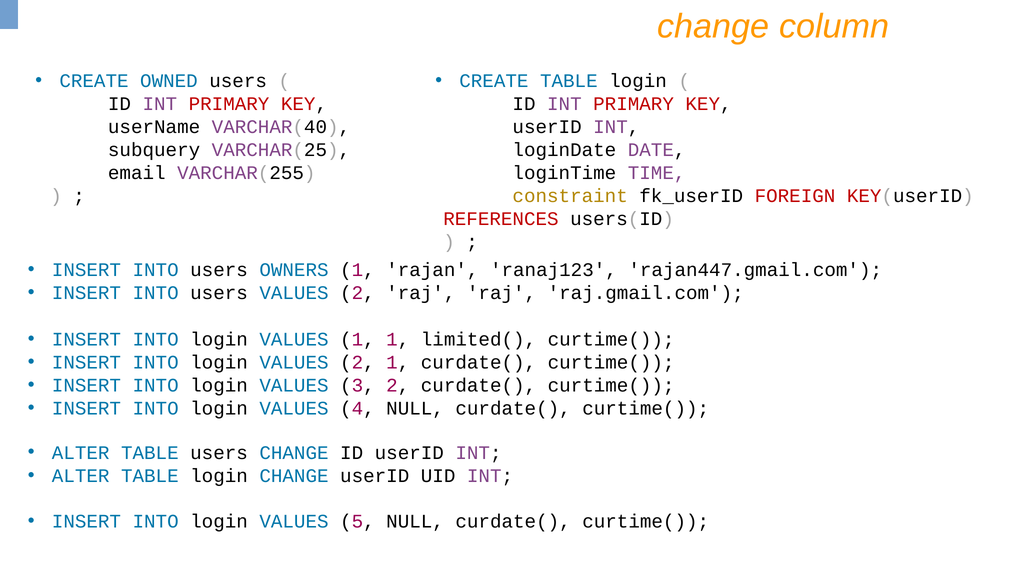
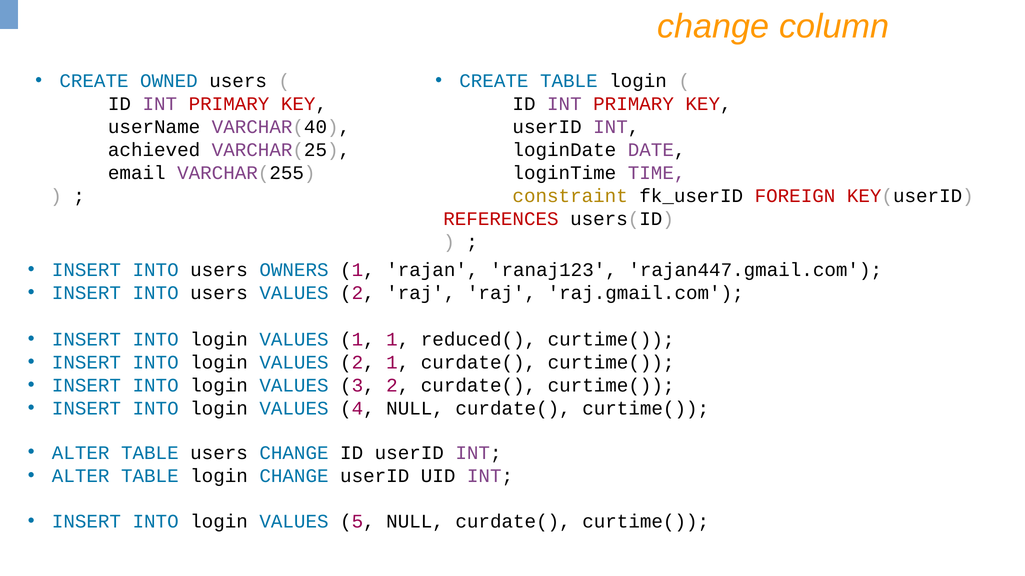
subquery: subquery -> achieved
limited(: limited( -> reduced(
